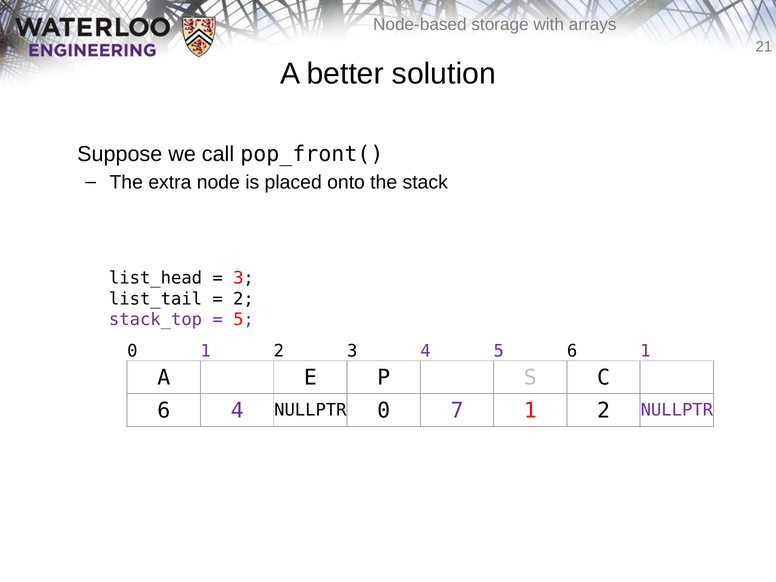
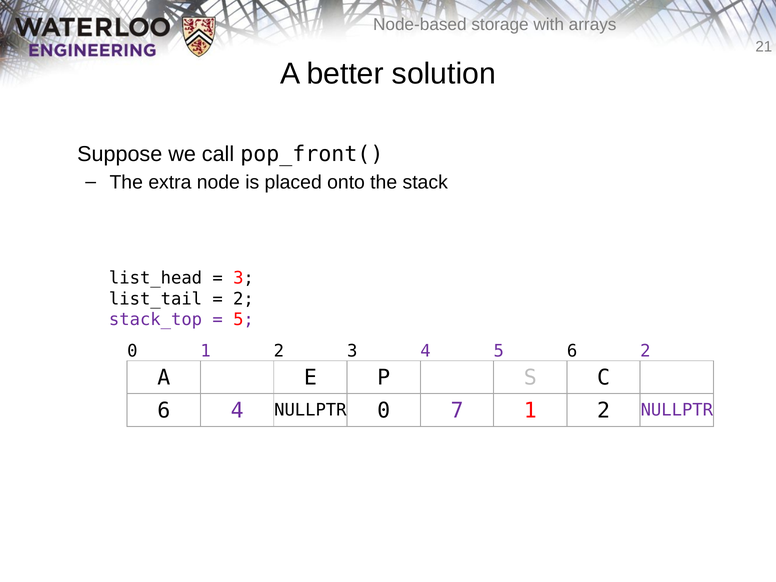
6 1: 1 -> 2
